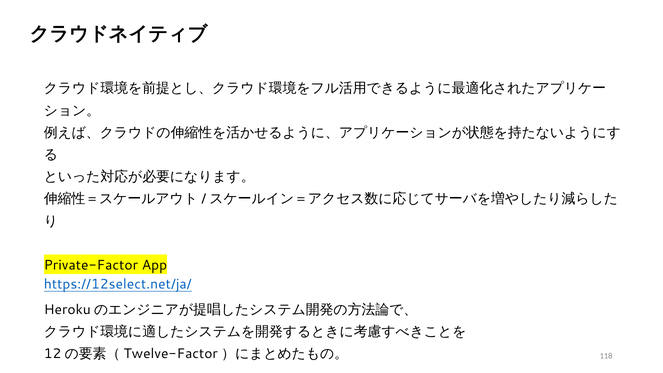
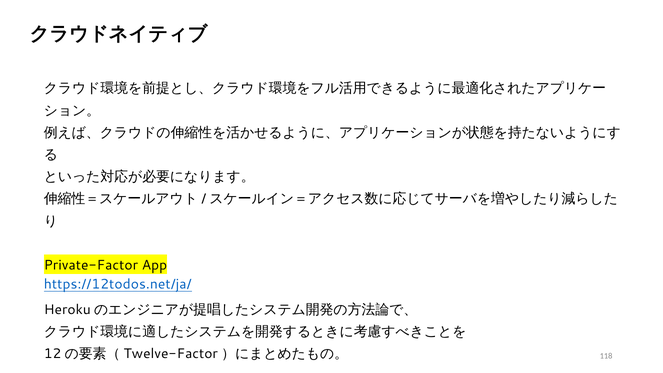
https://12select.net/ja/: https://12select.net/ja/ -> https://12todos.net/ja/
